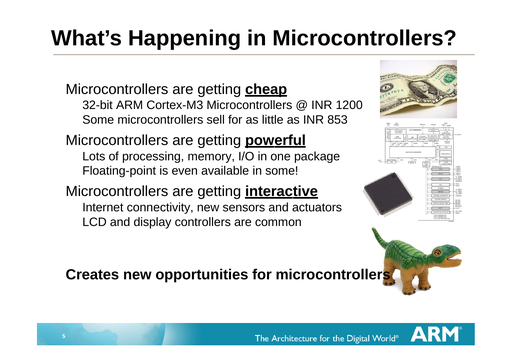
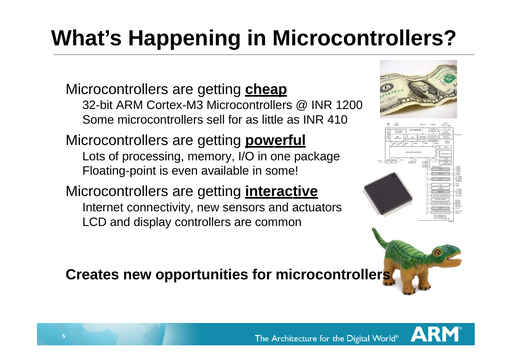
853: 853 -> 410
